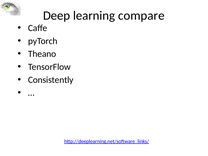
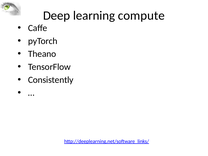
compare: compare -> compute
